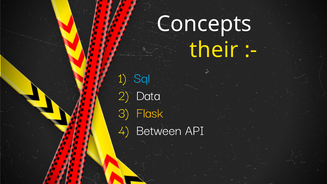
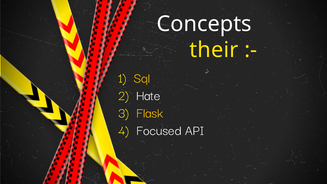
Sql colour: light blue -> yellow
Data: Data -> Hate
Between: Between -> Focused
